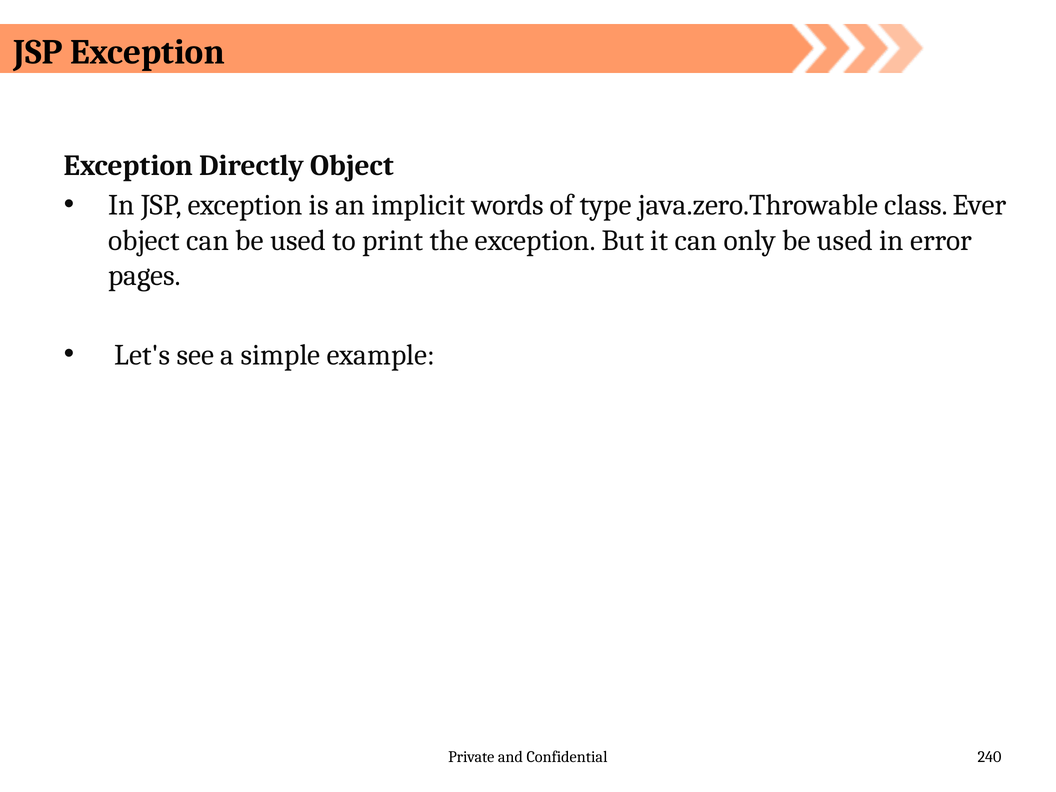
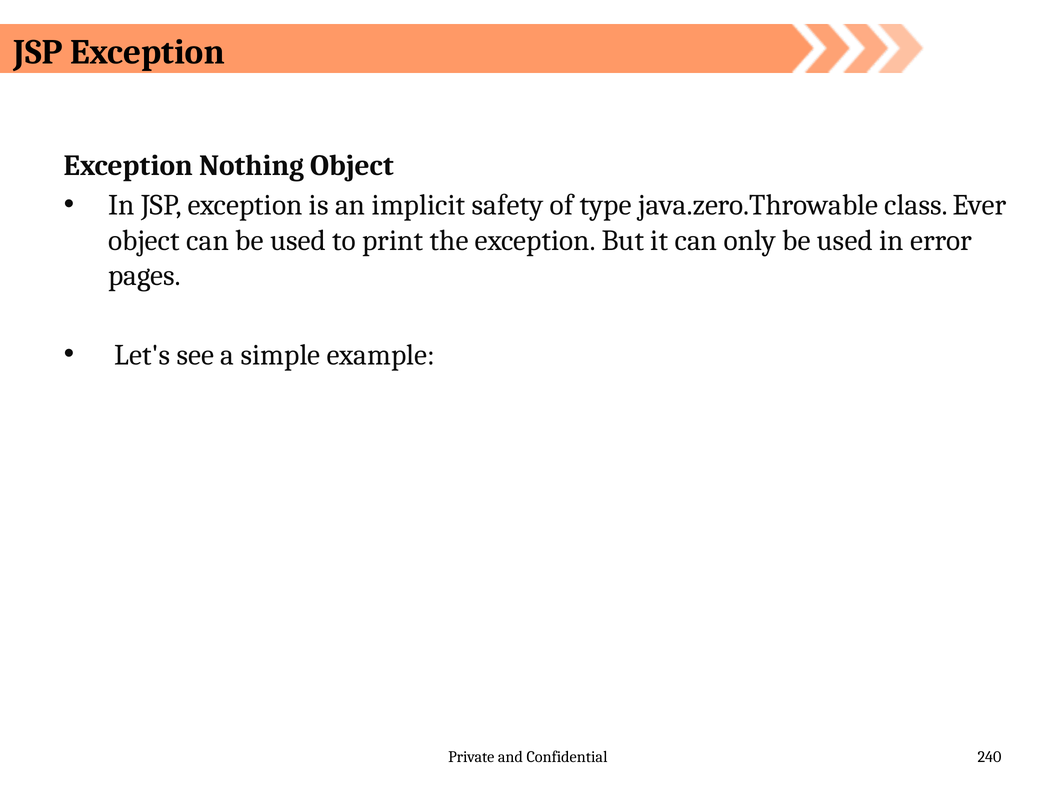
Directly: Directly -> Nothing
words: words -> safety
